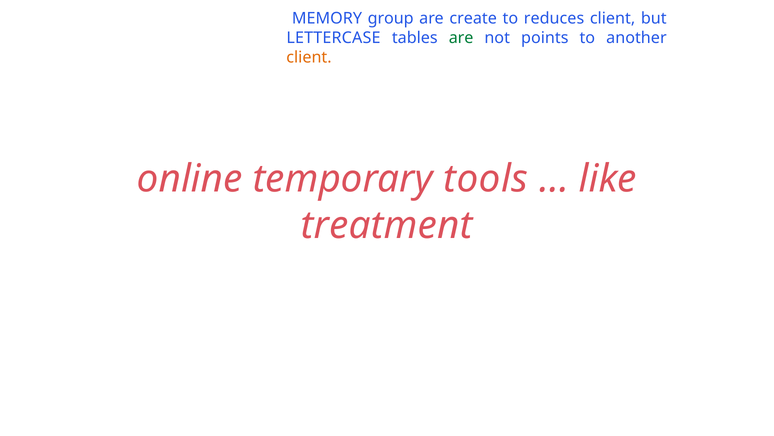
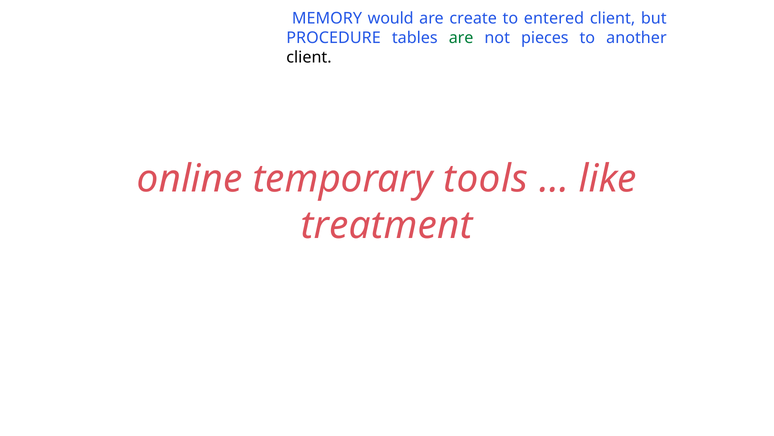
group: group -> would
reduces: reduces -> entered
LETTERCASE: LETTERCASE -> PROCEDURE
points: points -> pieces
client at (309, 57) colour: orange -> black
